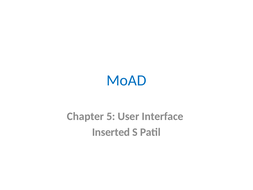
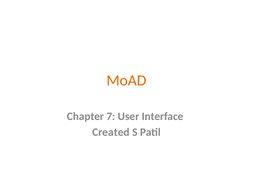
MoAD colour: blue -> orange
5: 5 -> 7
Inserted: Inserted -> Created
